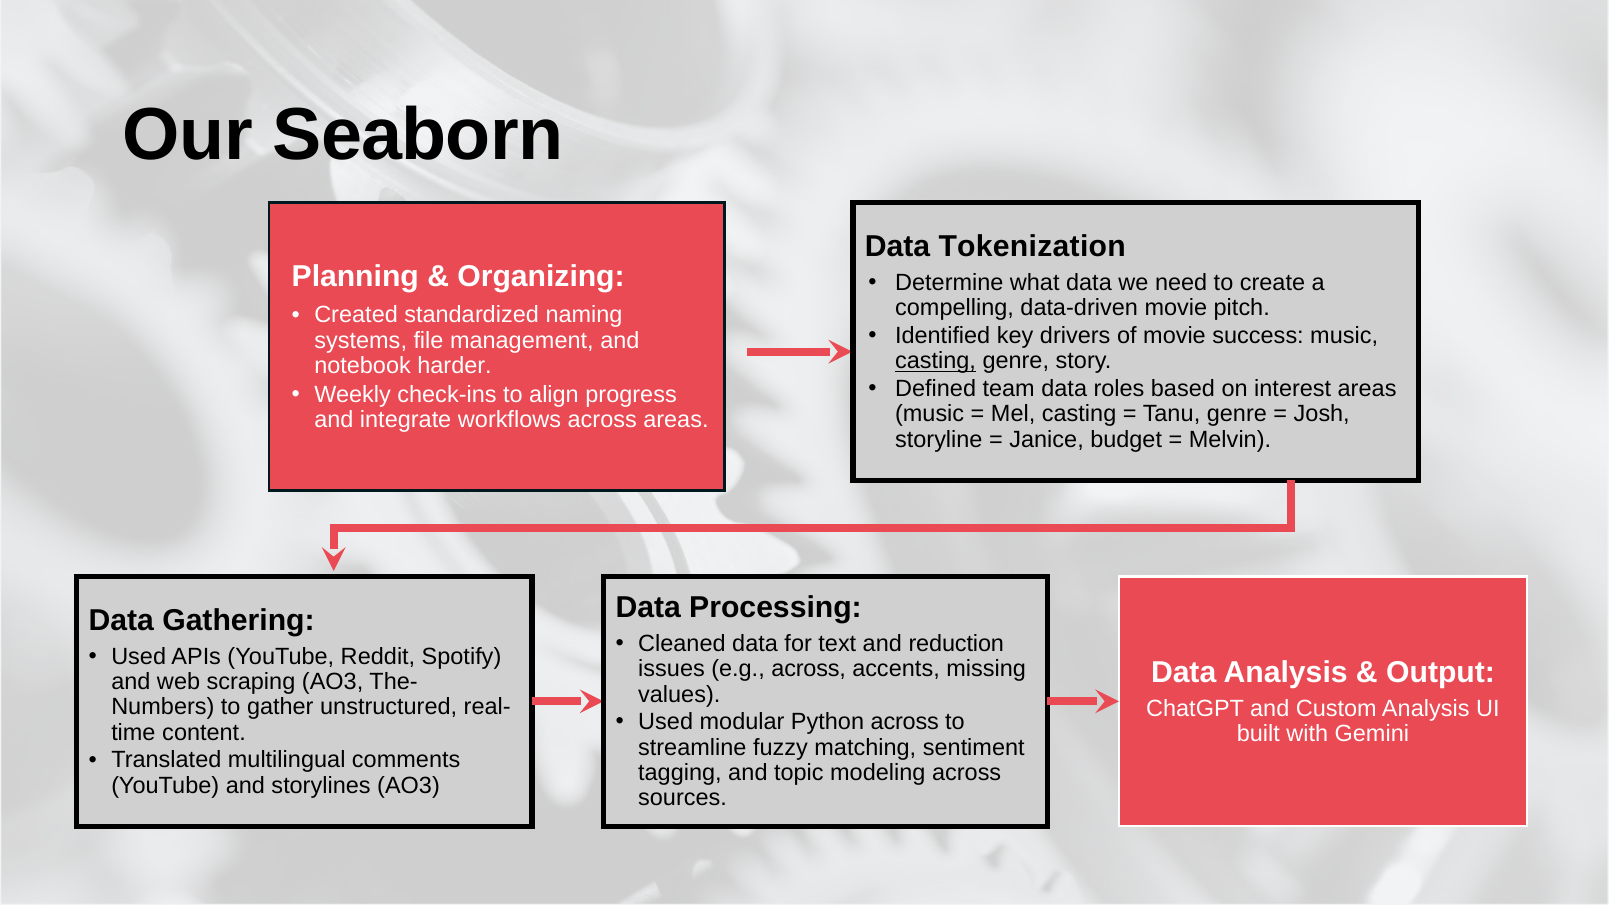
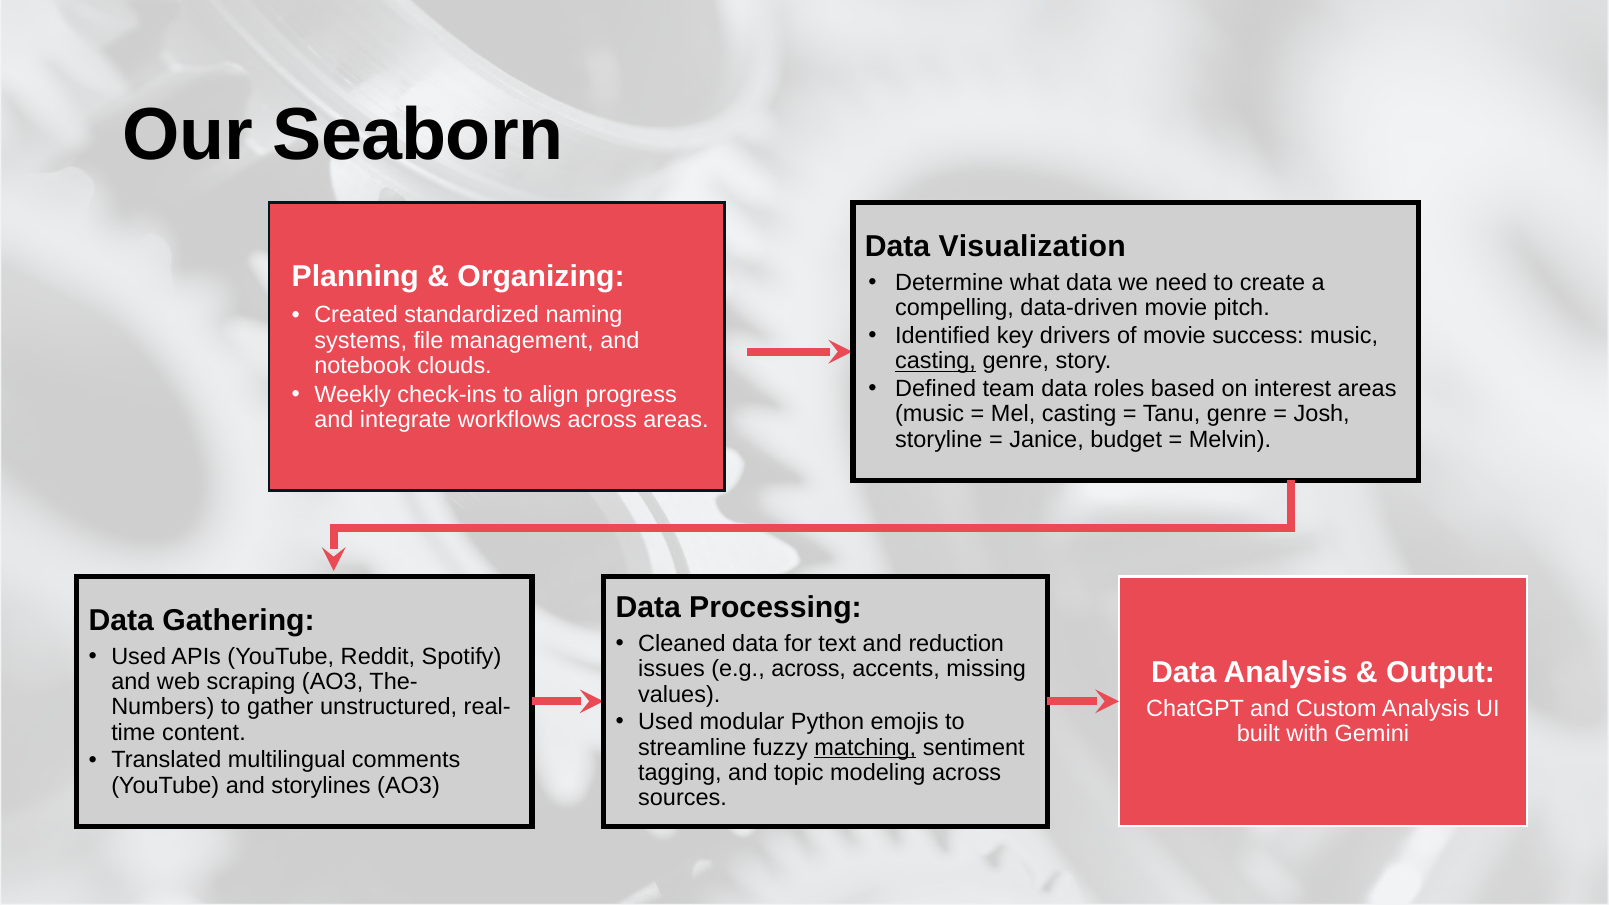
Tokenization: Tokenization -> Visualization
harder: harder -> clouds
Python across: across -> emojis
matching underline: none -> present
